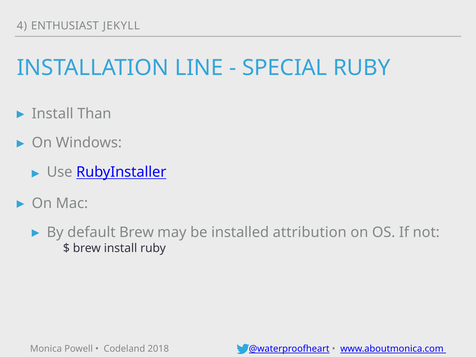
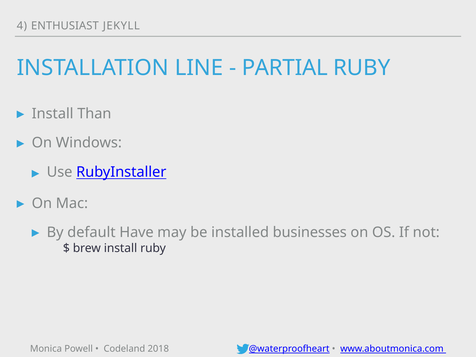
SPECIAL: SPECIAL -> PARTIAL
default Brew: Brew -> Have
attribution: attribution -> businesses
